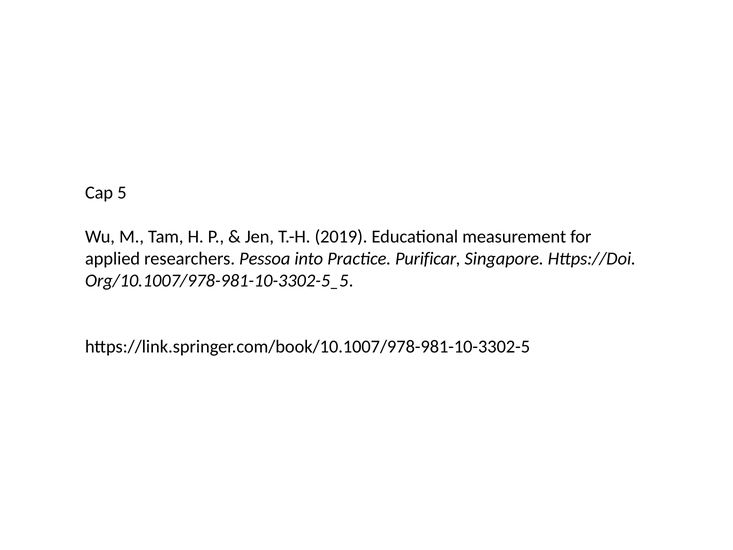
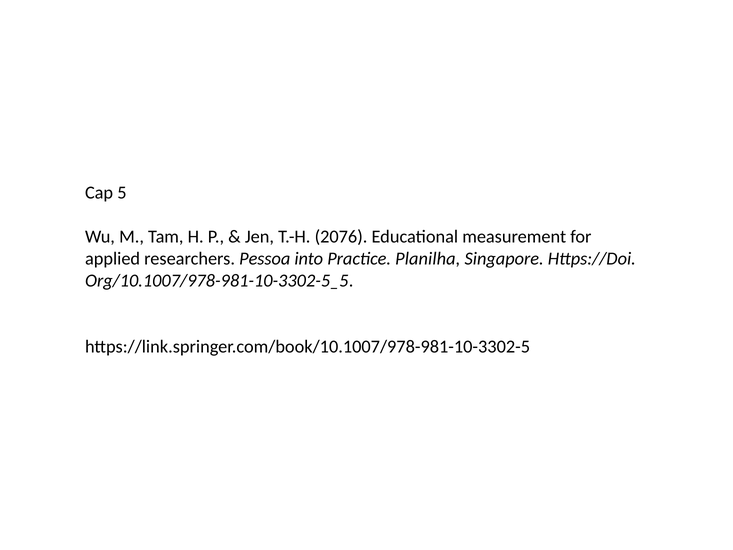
2019: 2019 -> 2076
Purificar: Purificar -> Planilha
